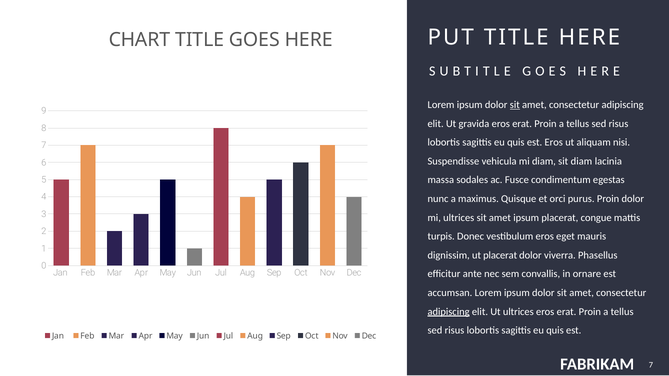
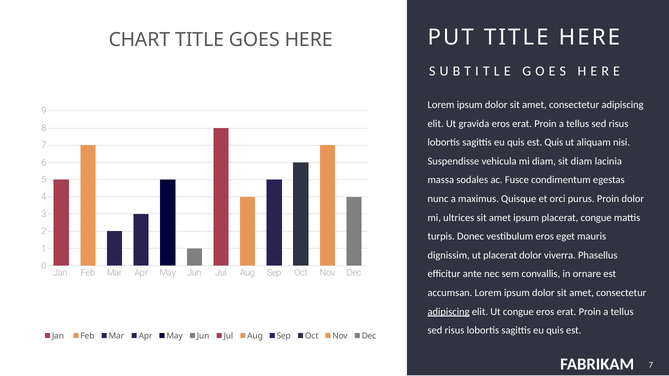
sit at (515, 105) underline: present -> none
est Eros: Eros -> Quis
Ut ultrices: ultrices -> congue
